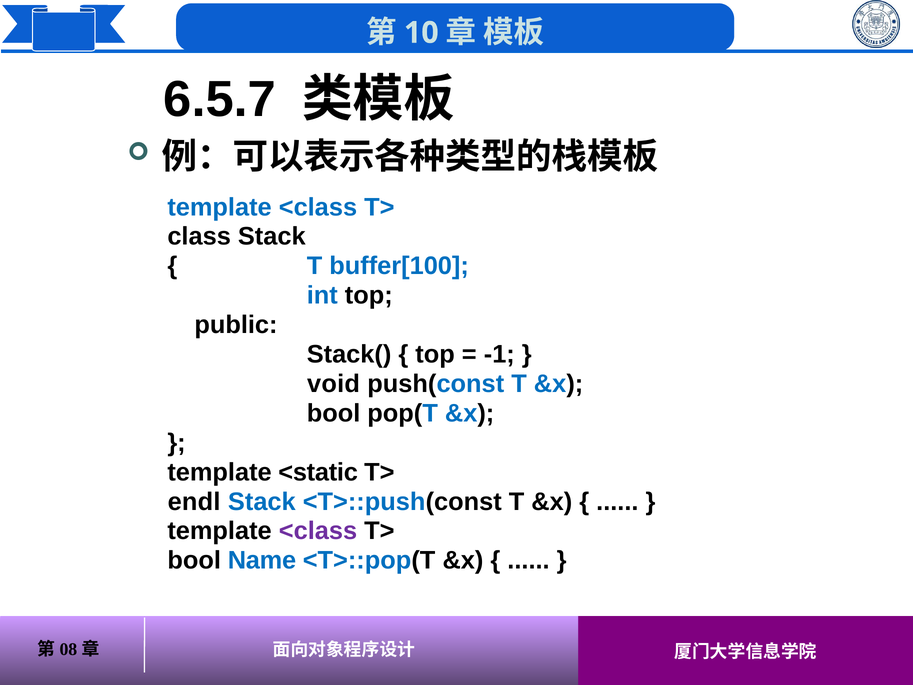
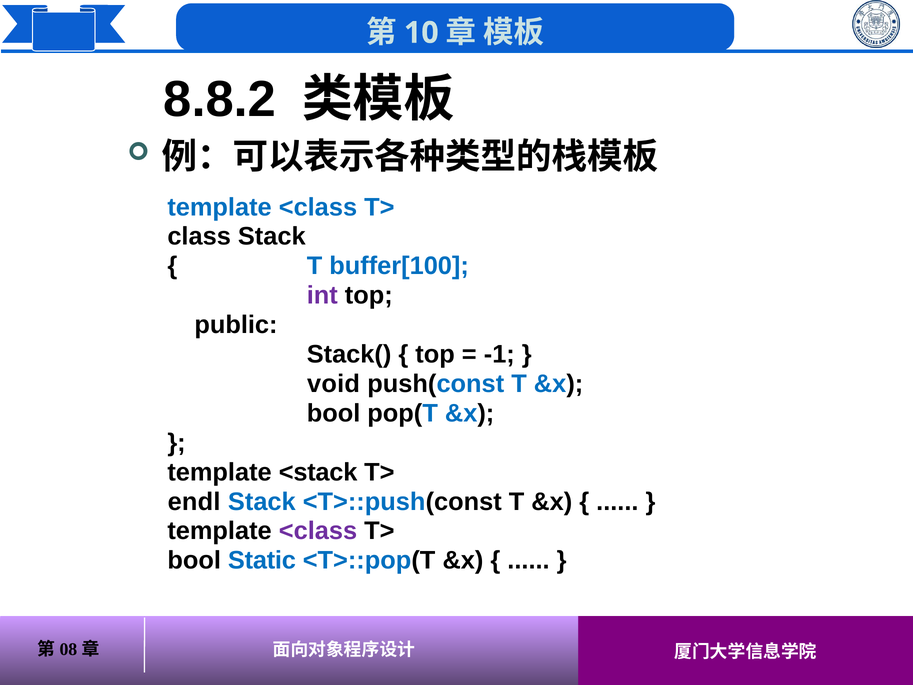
6.5.7: 6.5.7 -> 8.8.2
int colour: blue -> purple
<static: <static -> <stack
Name: Name -> Static
